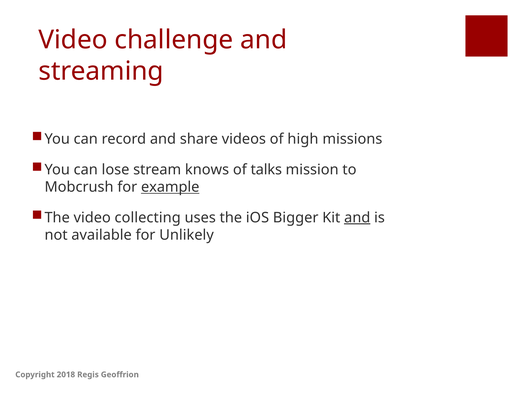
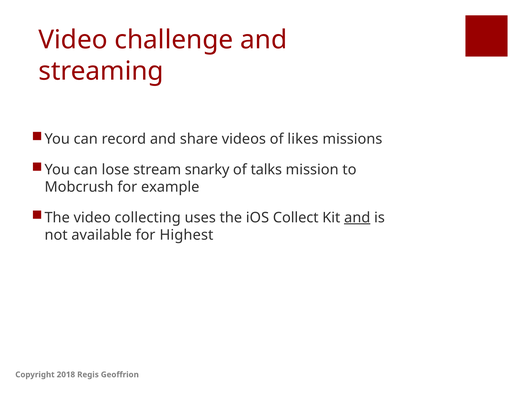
high: high -> likes
knows: knows -> snarky
example underline: present -> none
Bigger: Bigger -> Collect
Unlikely: Unlikely -> Highest
